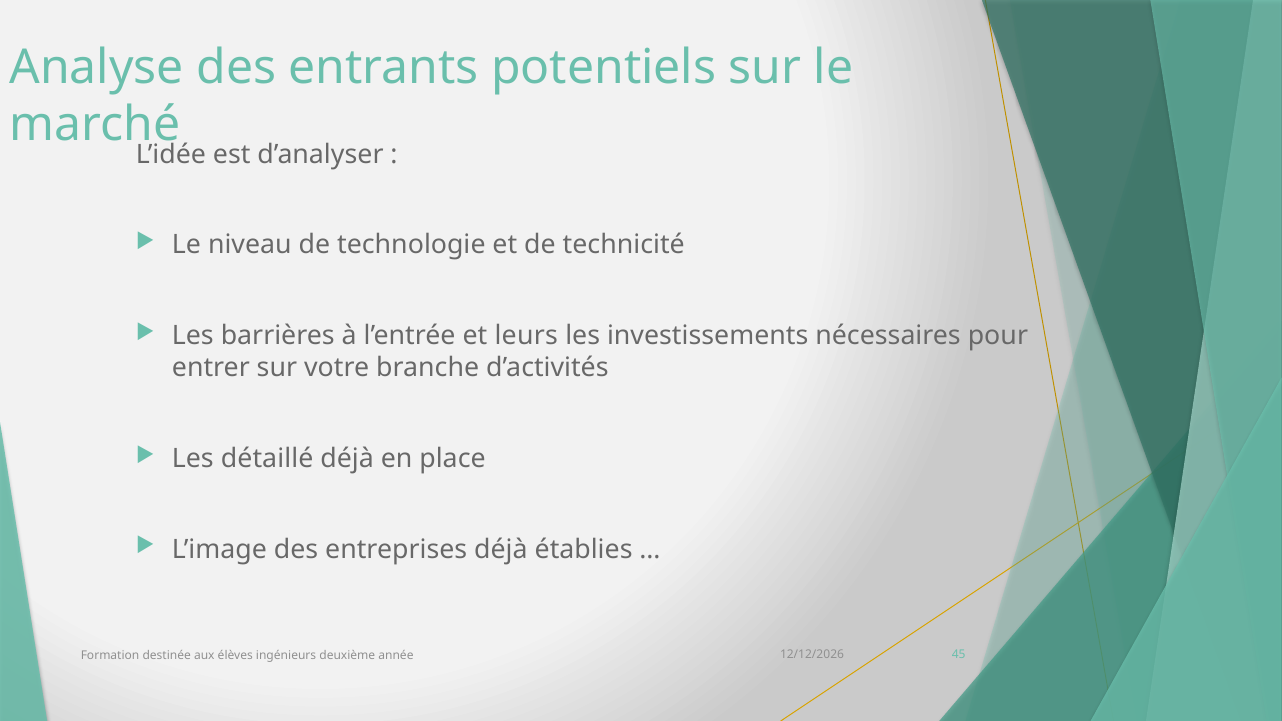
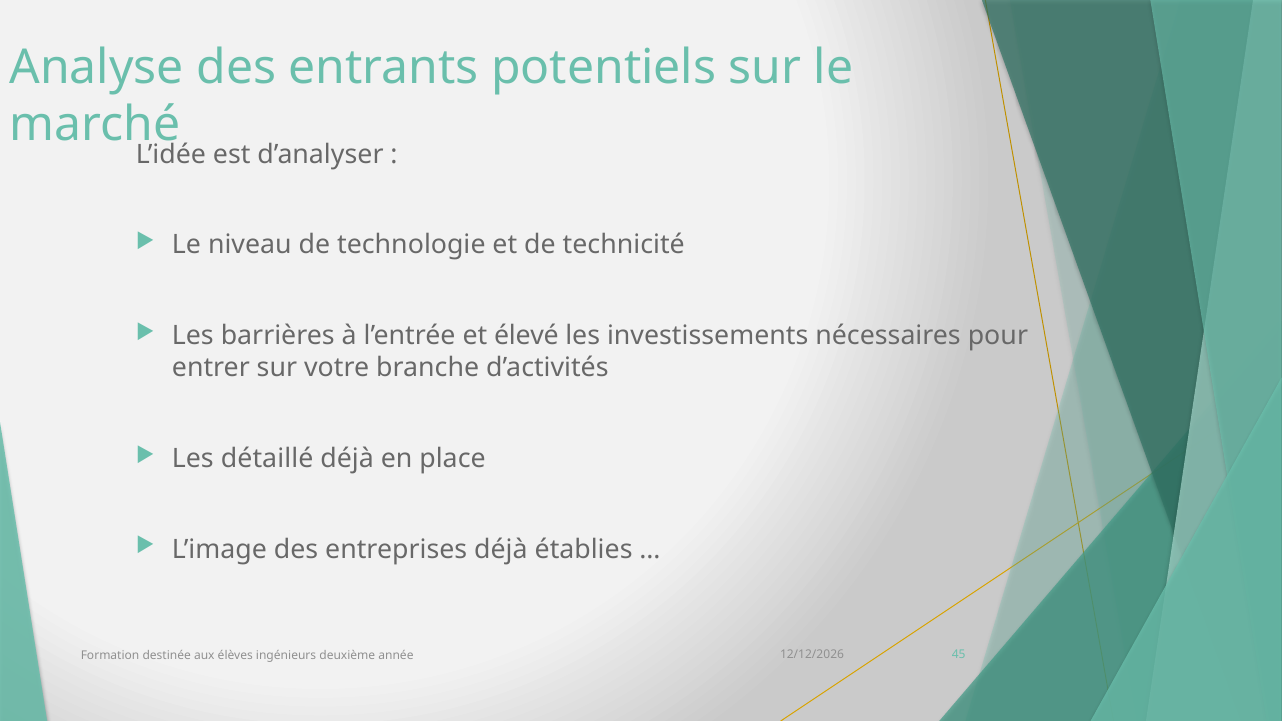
leurs: leurs -> élevé
